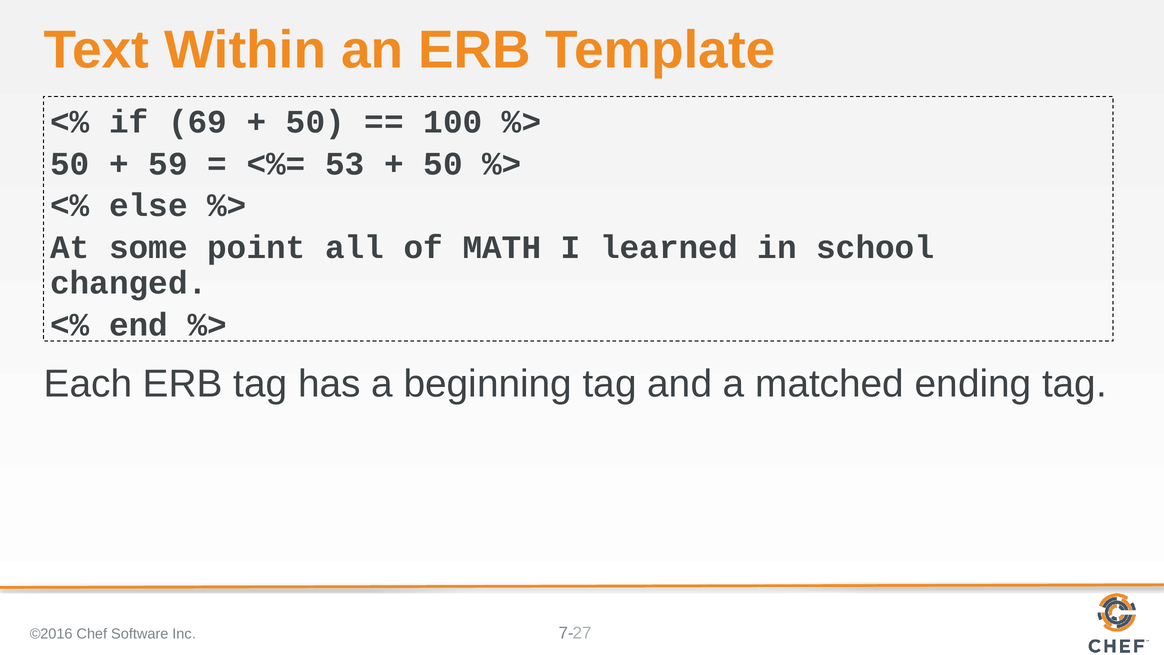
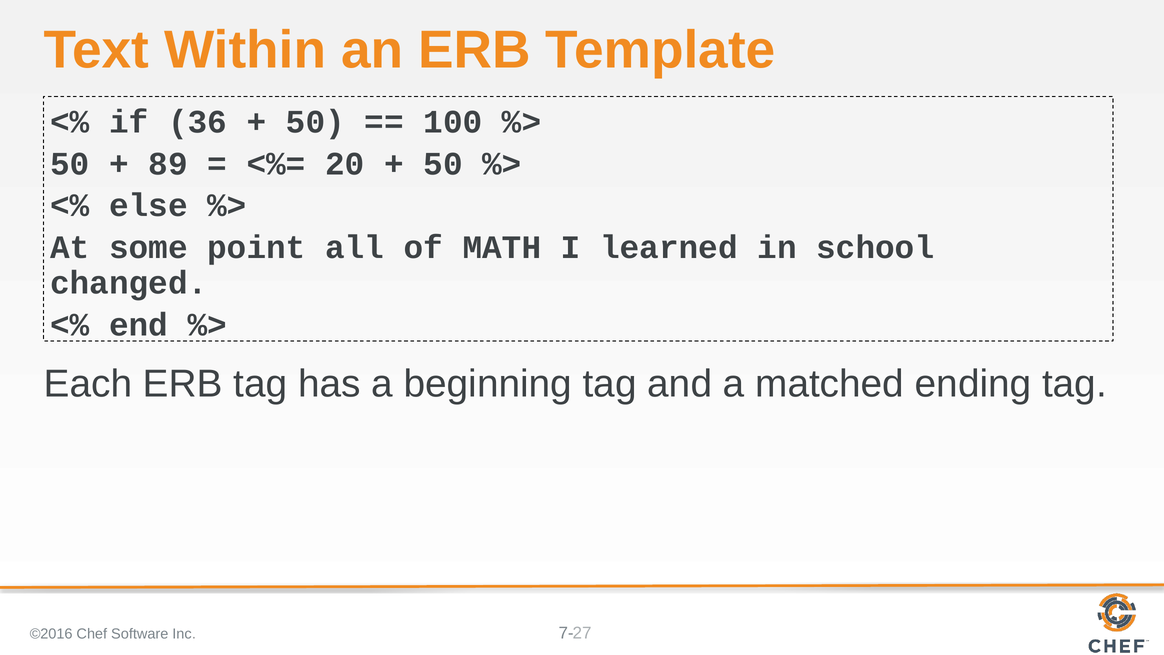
69: 69 -> 36
59: 59 -> 89
53: 53 -> 20
